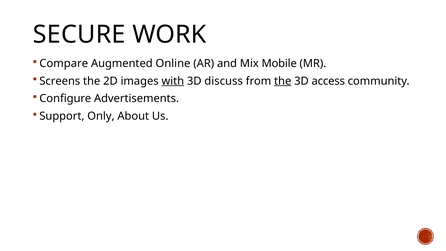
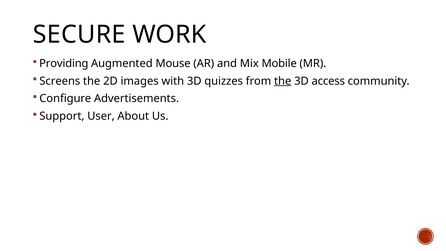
Compare: Compare -> Providing
Online: Online -> Mouse
with underline: present -> none
discuss: discuss -> quizzes
Only: Only -> User
